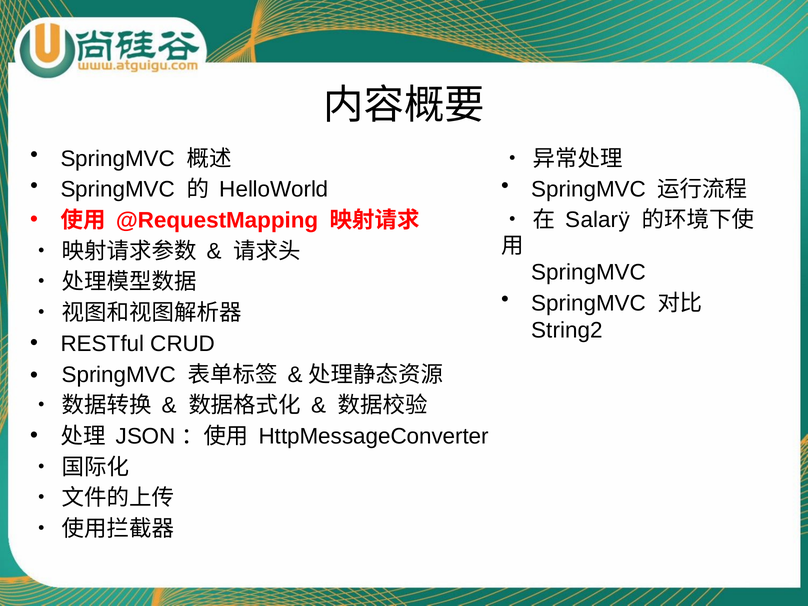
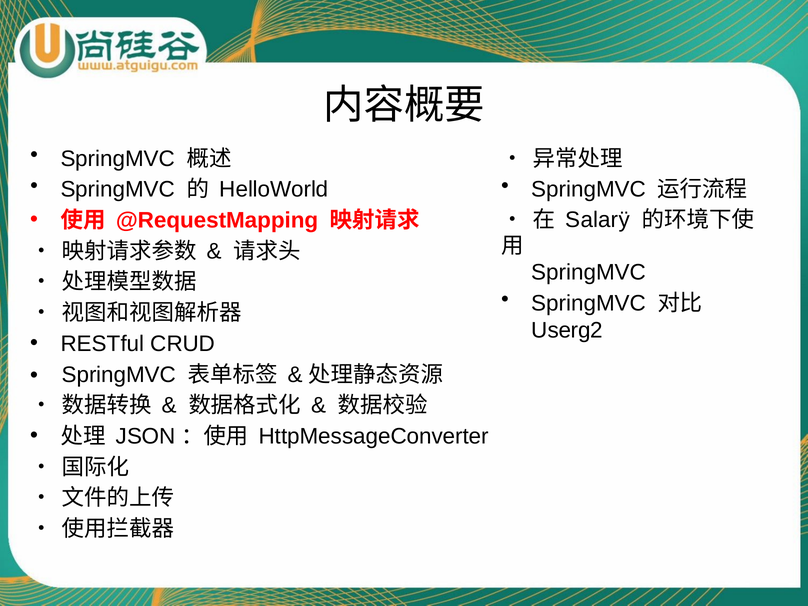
String2: String2 -> Userg2
